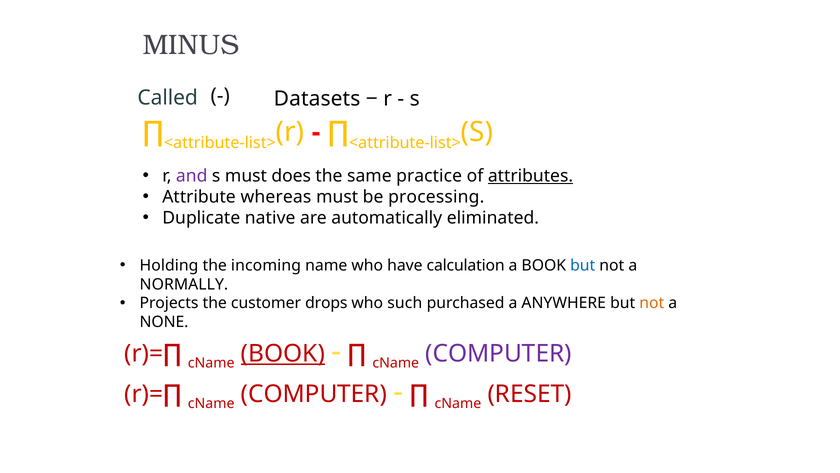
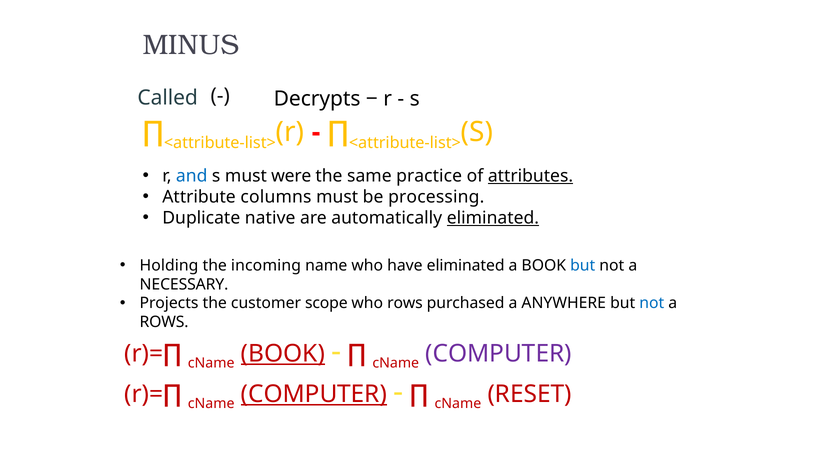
Datasets: Datasets -> Decrypts
and colour: purple -> blue
does: does -> were
whereas: whereas -> columns
eliminated at (493, 218) underline: none -> present
have calculation: calculation -> eliminated
NORMALLY: NORMALLY -> NECESSARY
drops: drops -> scope
who such: such -> rows
not at (652, 303) colour: orange -> blue
NONE at (164, 322): NONE -> ROWS
COMPUTER at (314, 394) underline: none -> present
